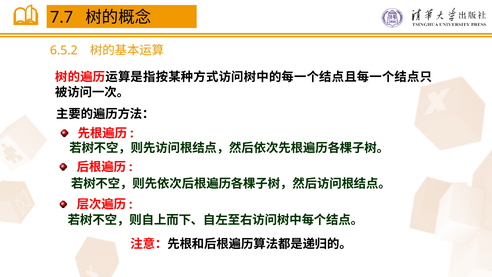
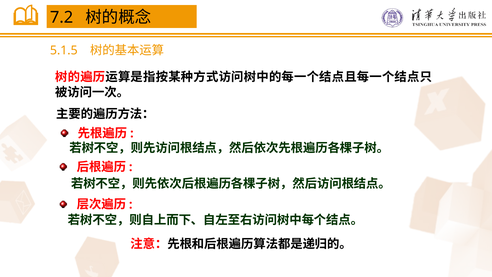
7.7: 7.7 -> 7.2
6.5.2: 6.5.2 -> 5.1.5
